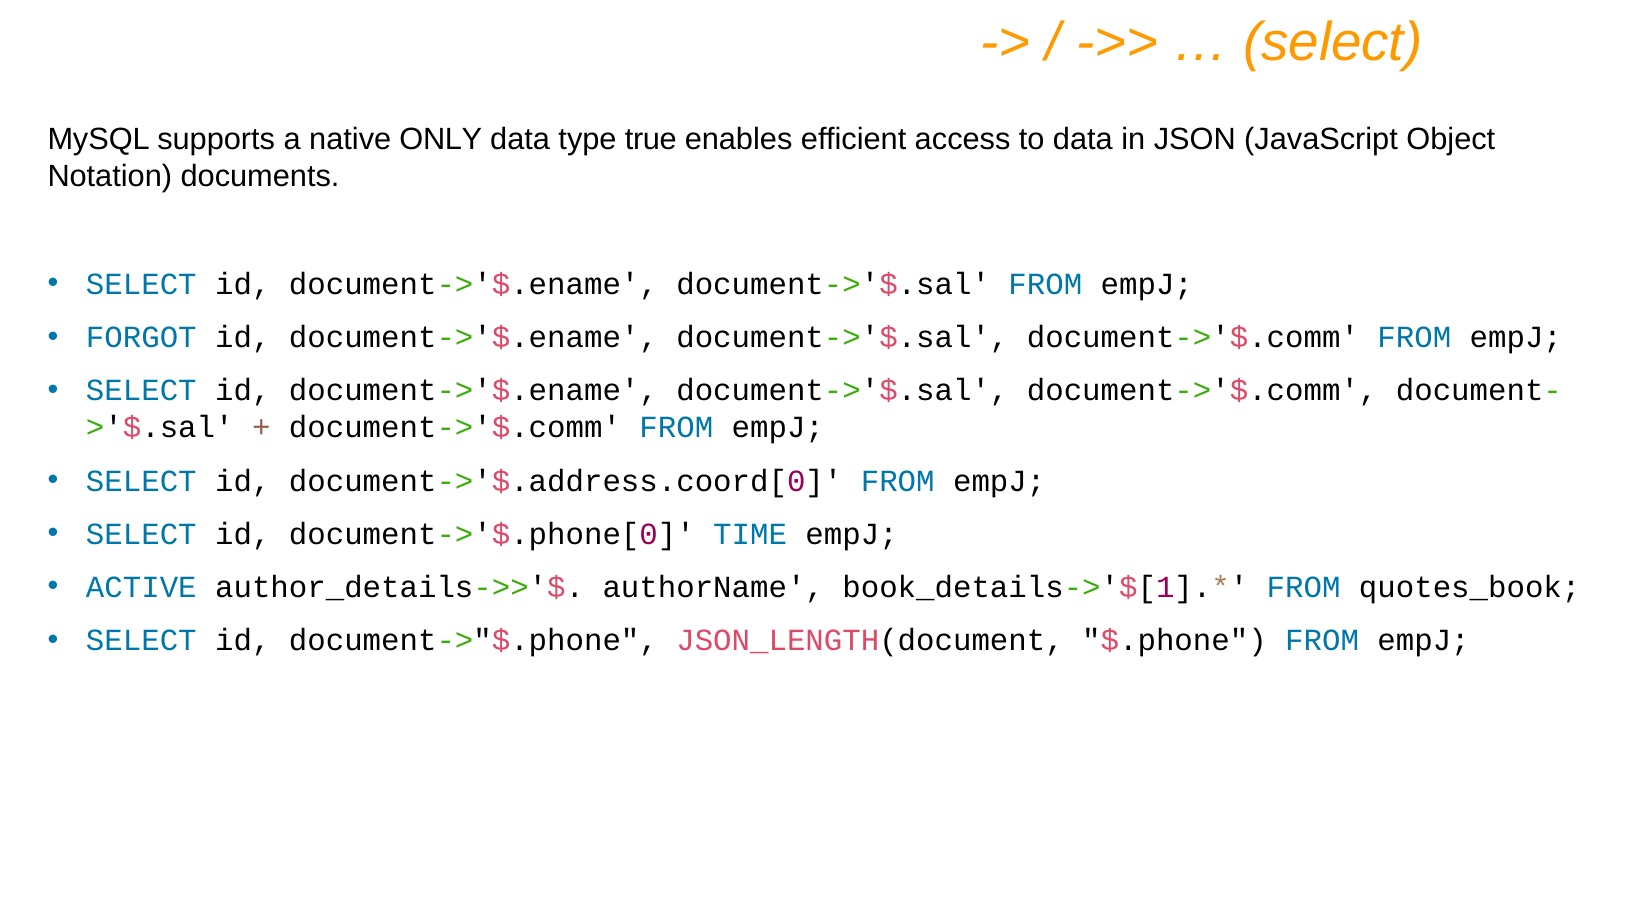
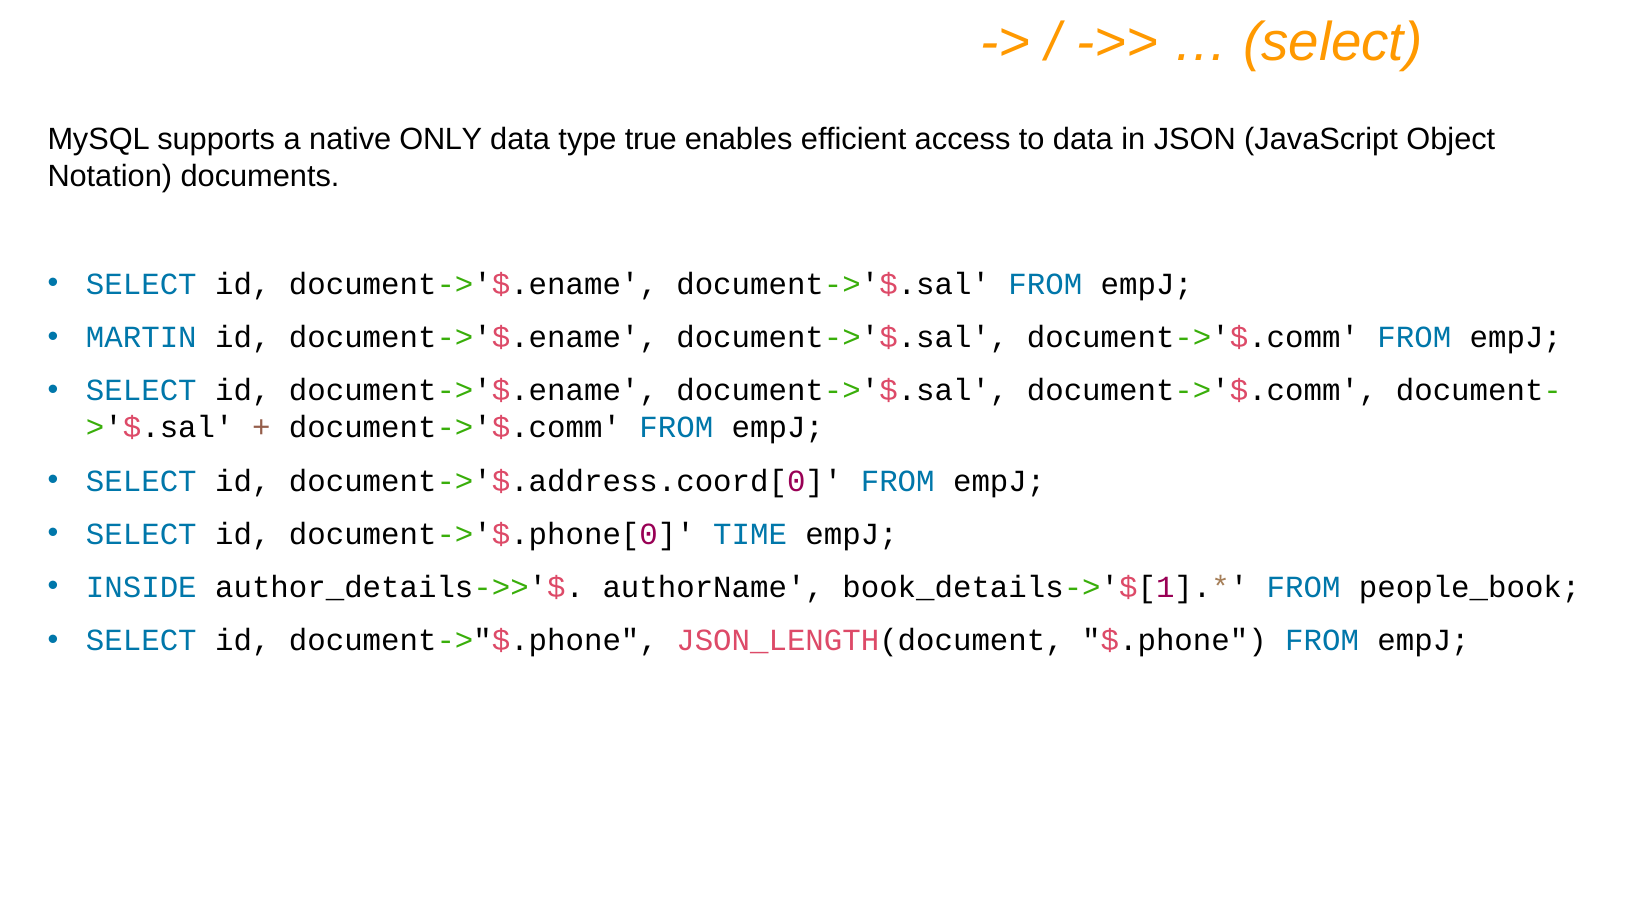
FORGOT: FORGOT -> MARTIN
ACTIVE: ACTIVE -> INSIDE
quotes_book: quotes_book -> people_book
